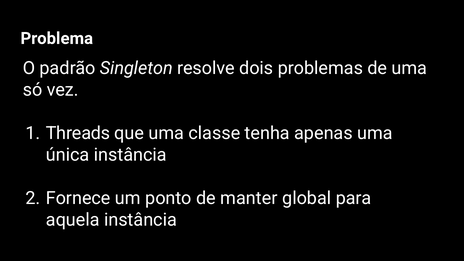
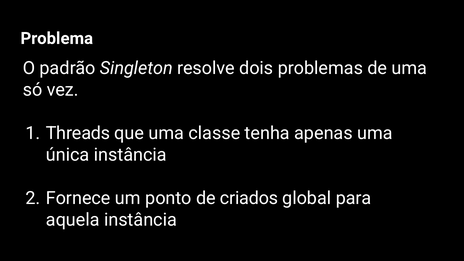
manter: manter -> criados
